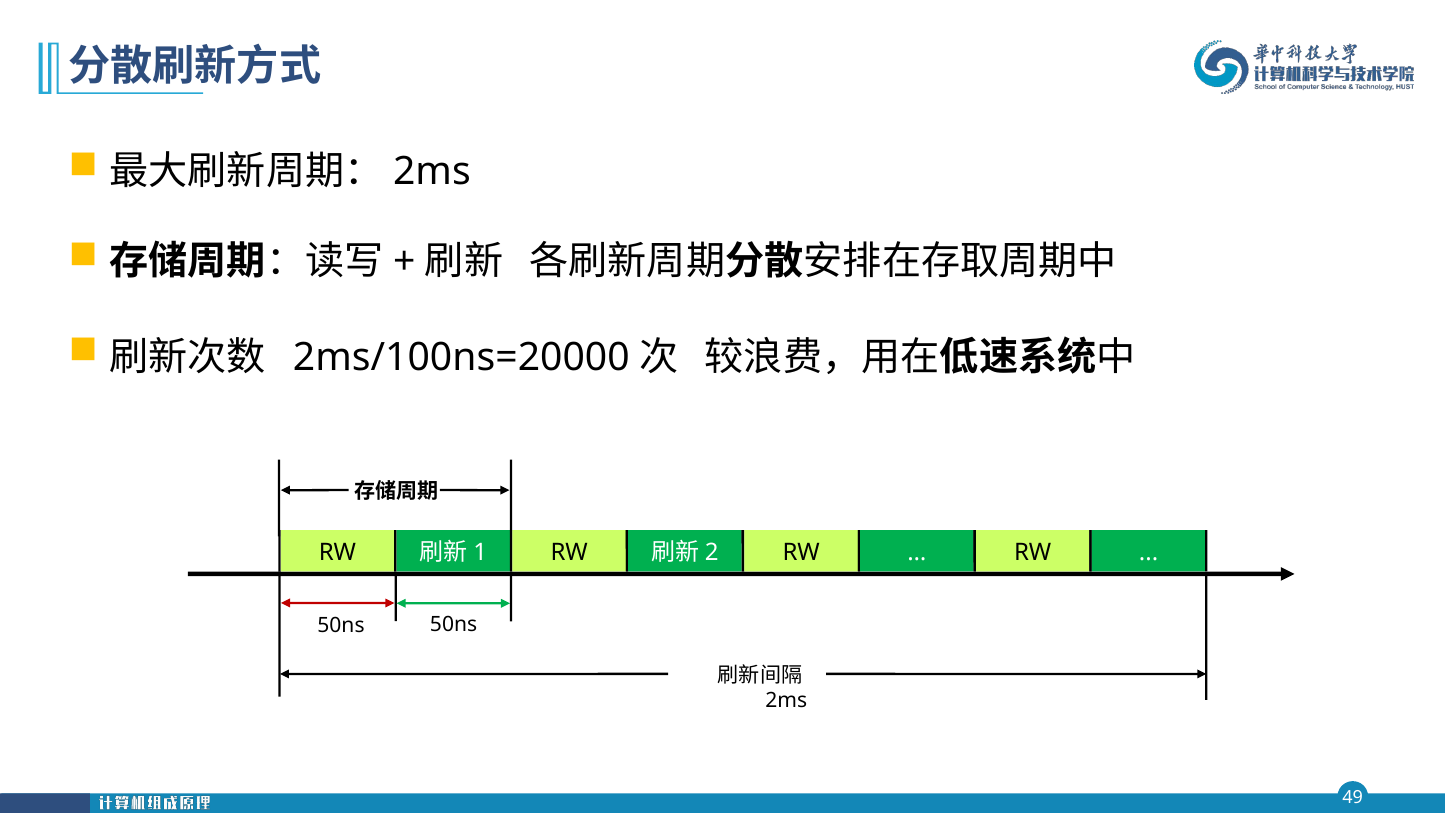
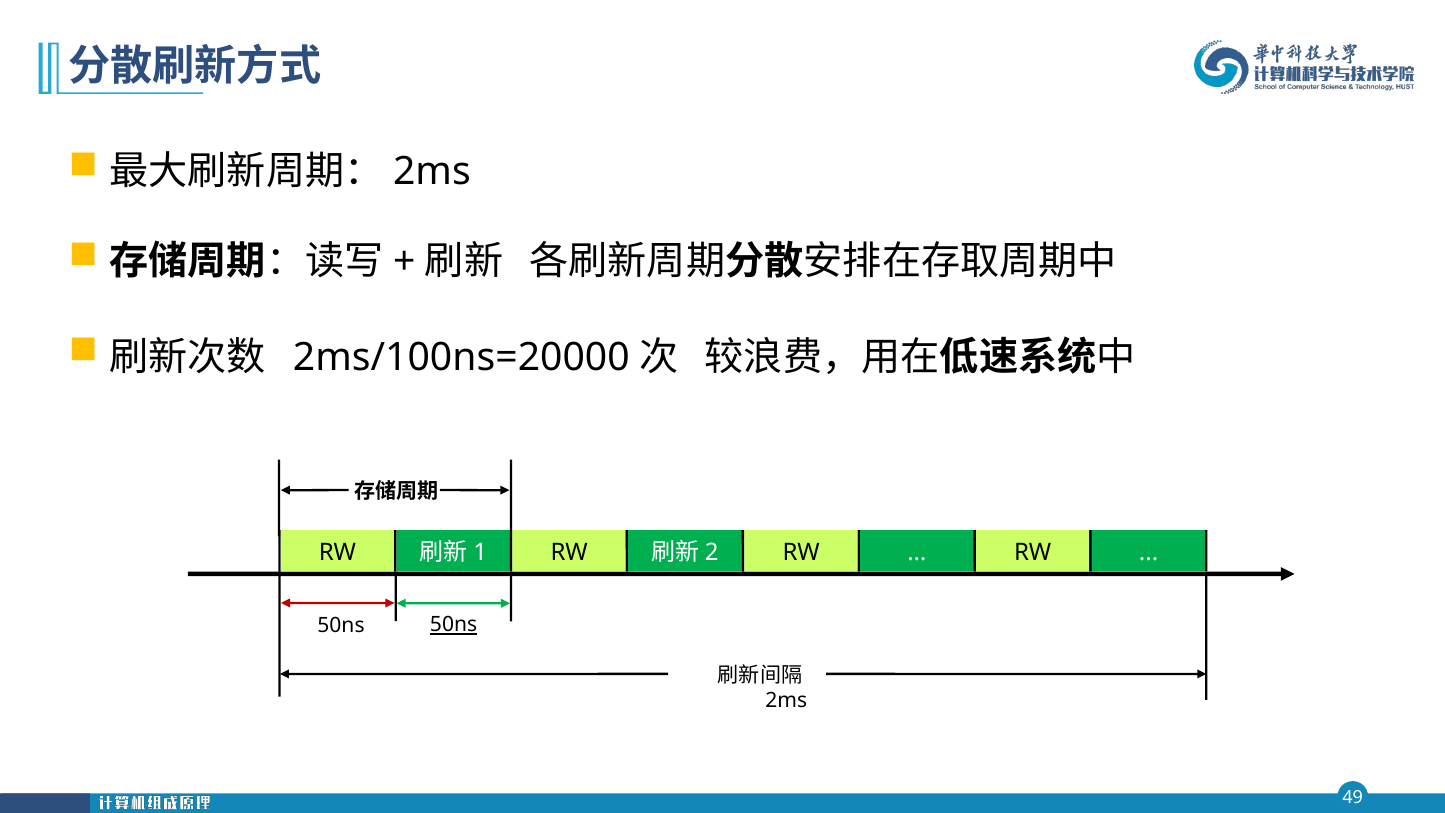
50ns at (454, 625) underline: none -> present
